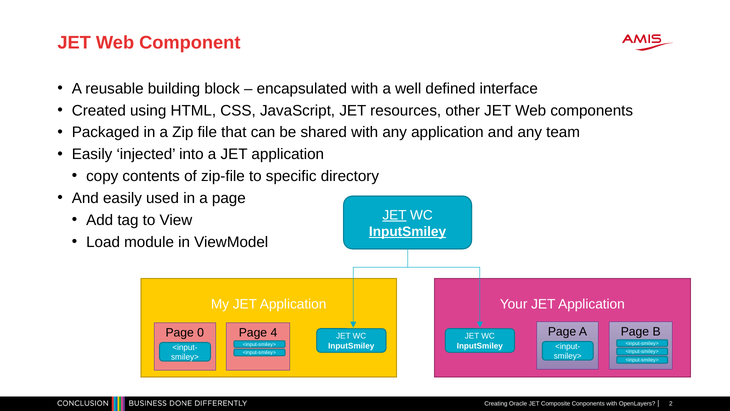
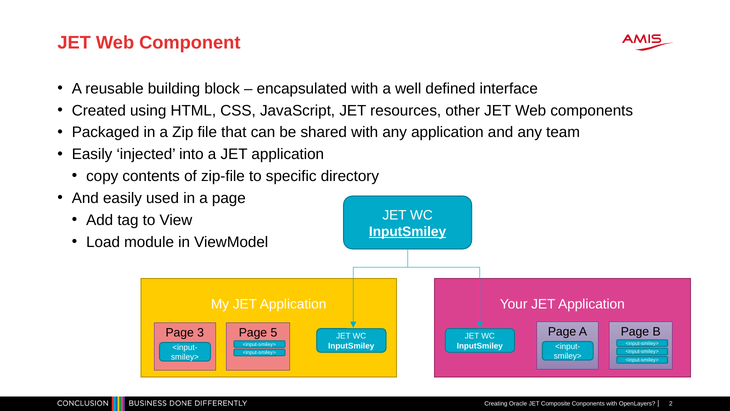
JET at (394, 215) underline: present -> none
0: 0 -> 3
4: 4 -> 5
